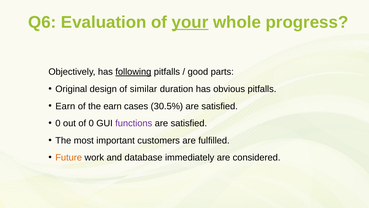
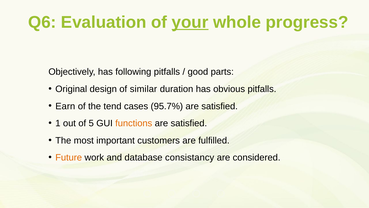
following underline: present -> none
the earn: earn -> tend
30.5%: 30.5% -> 95.7%
0 at (58, 123): 0 -> 1
of 0: 0 -> 5
functions colour: purple -> orange
immediately: immediately -> consistancy
